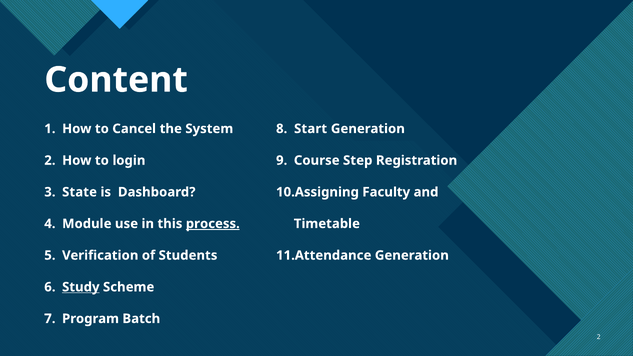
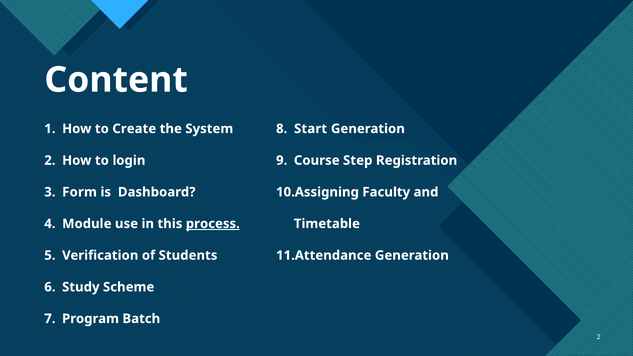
Cancel: Cancel -> Create
State: State -> Form
Study underline: present -> none
